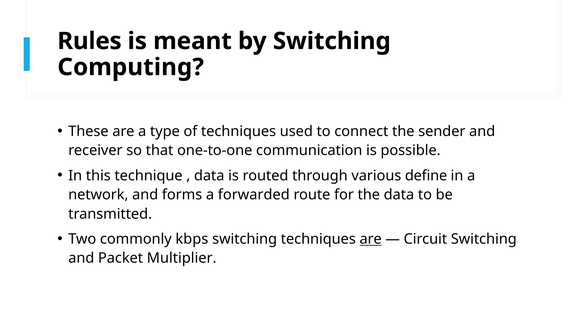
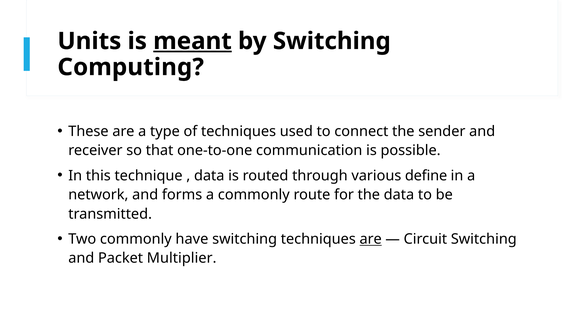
Rules: Rules -> Units
meant underline: none -> present
a forwarded: forwarded -> commonly
kbps: kbps -> have
